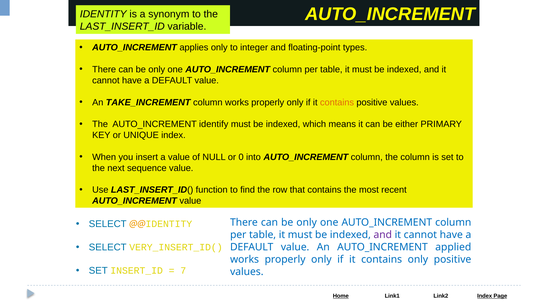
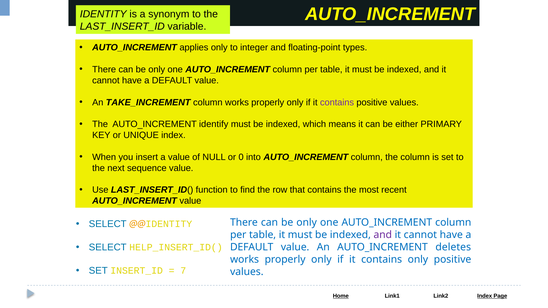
contains at (337, 102) colour: orange -> purple
VERY_INSERT_ID(: VERY_INSERT_ID( -> HELP_INSERT_ID(
applied: applied -> deletes
